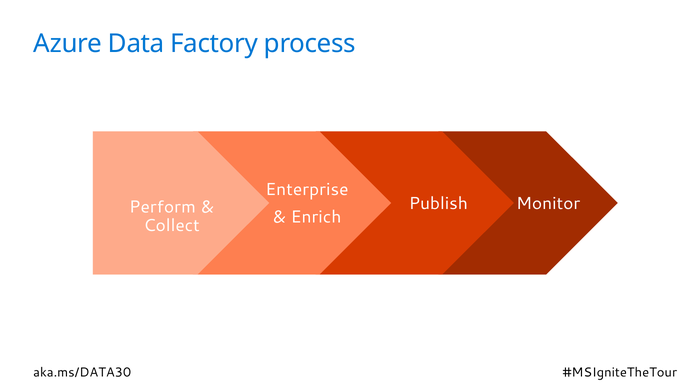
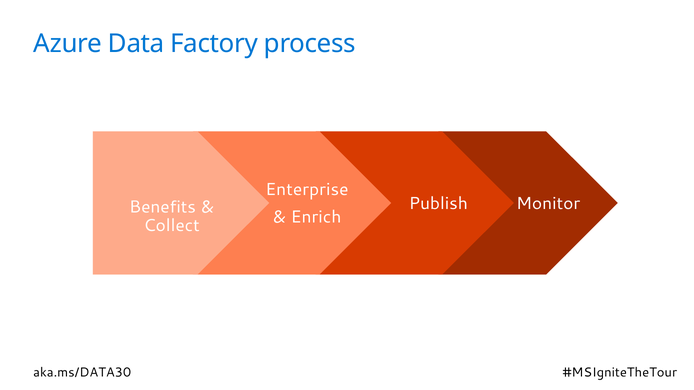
Perform: Perform -> Benefits
